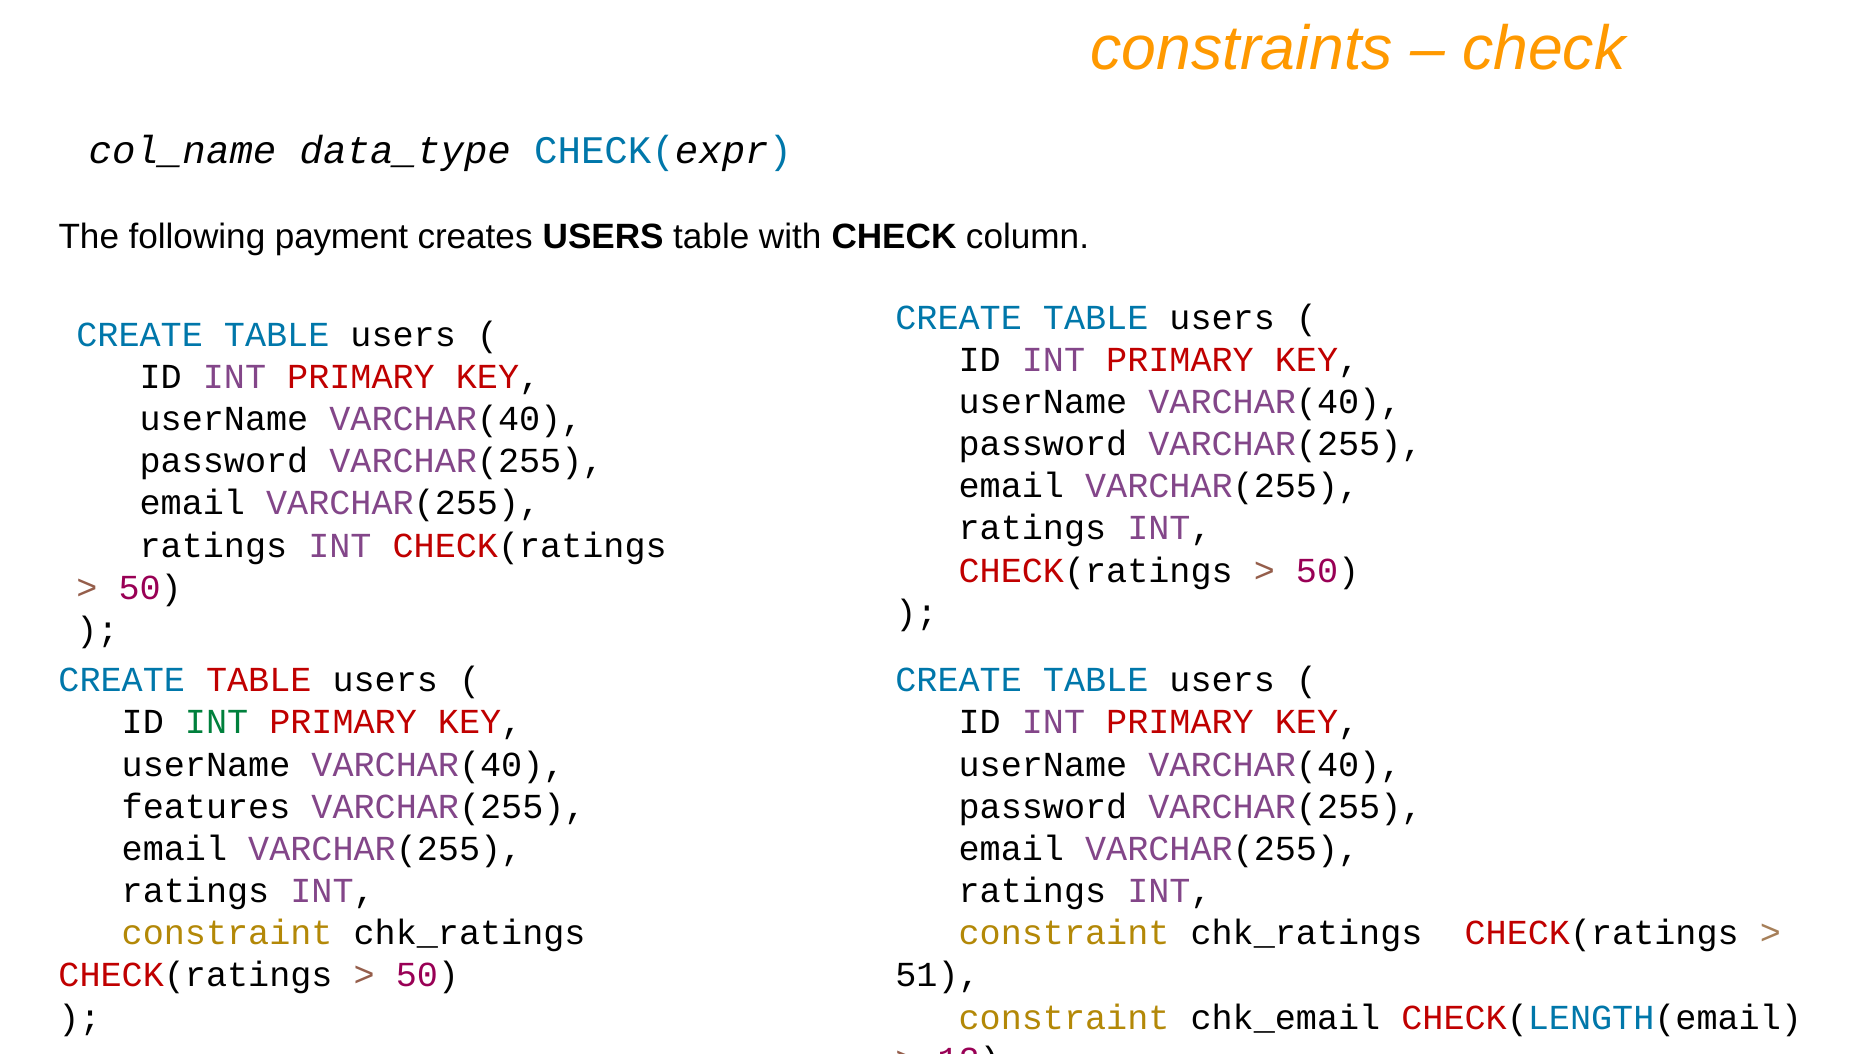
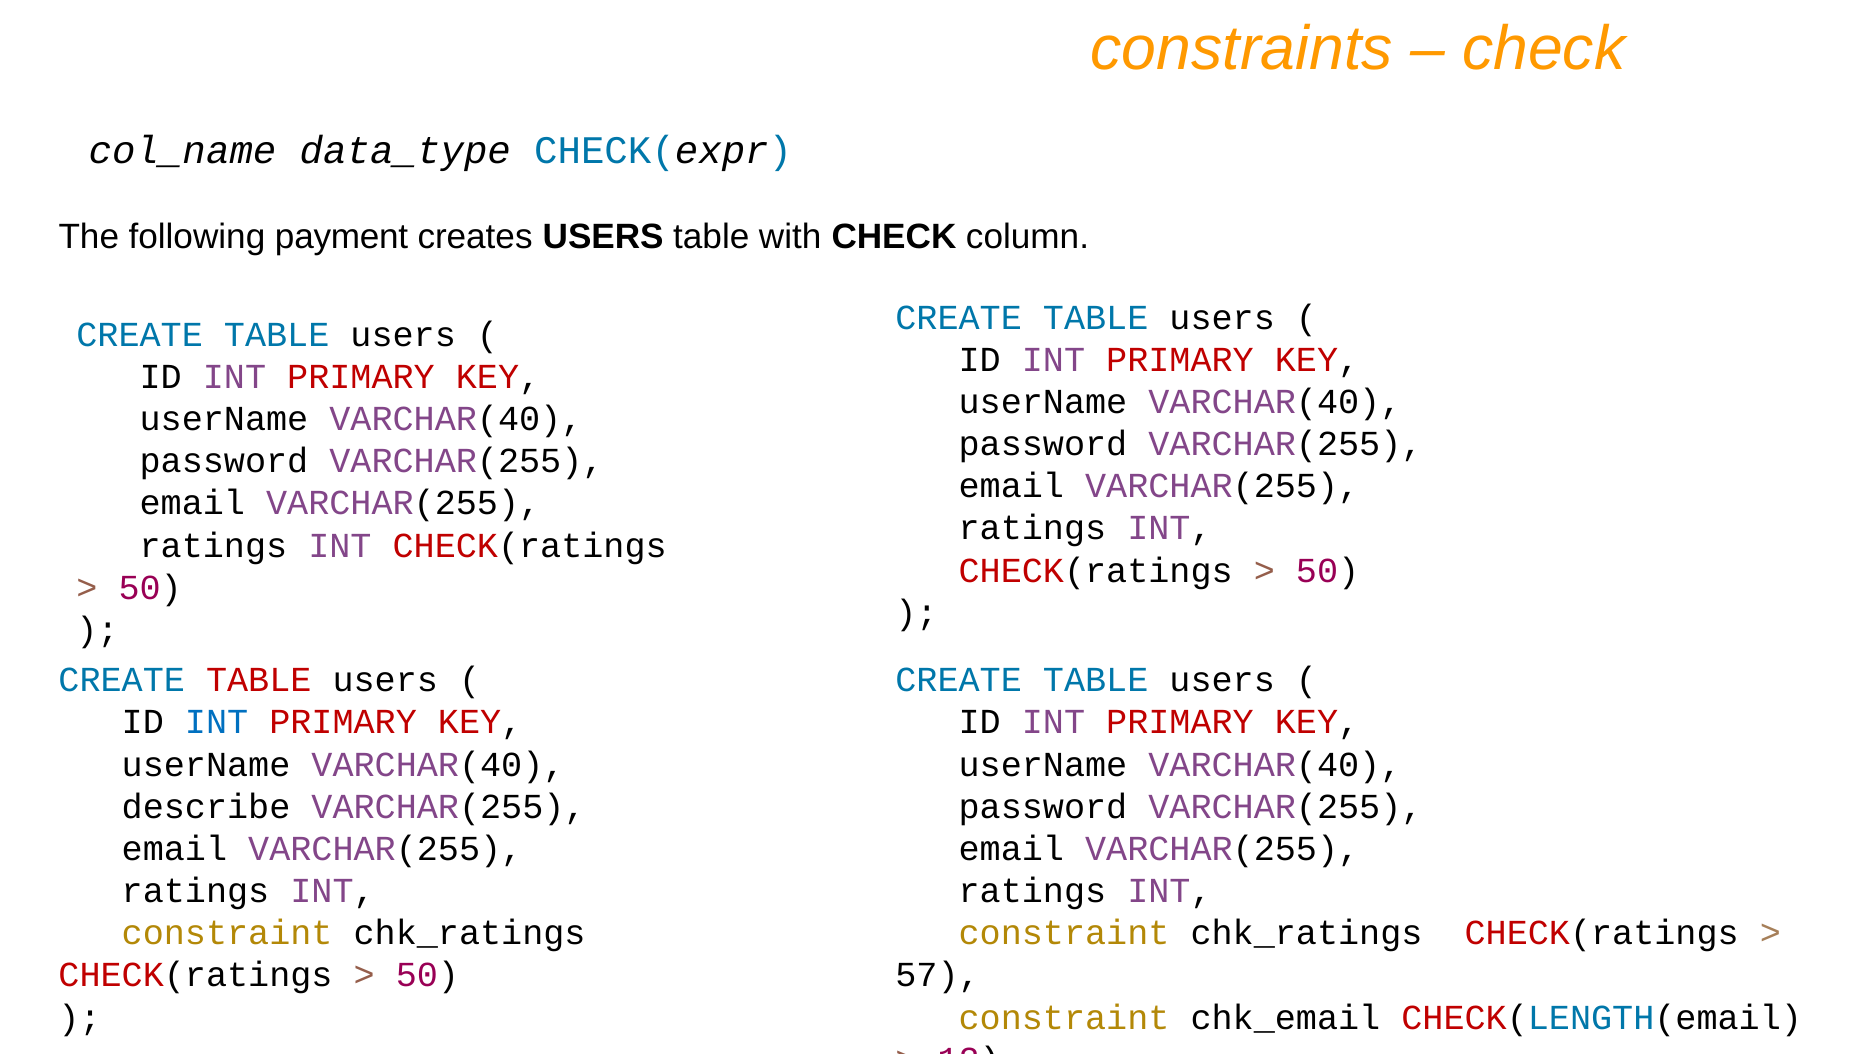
INT at (217, 722) colour: green -> blue
features: features -> describe
51: 51 -> 57
